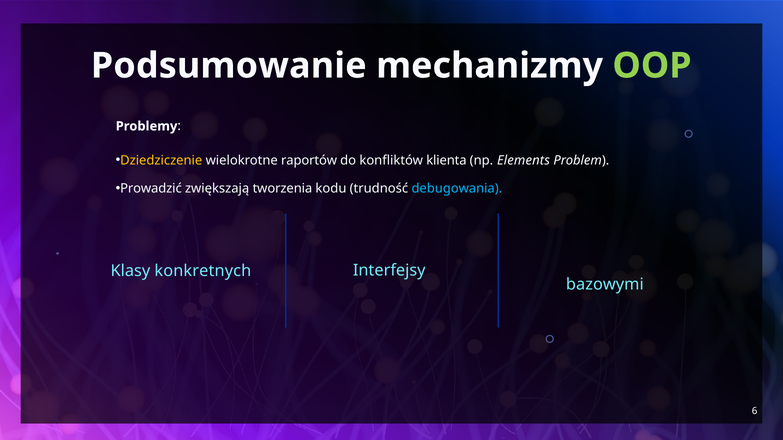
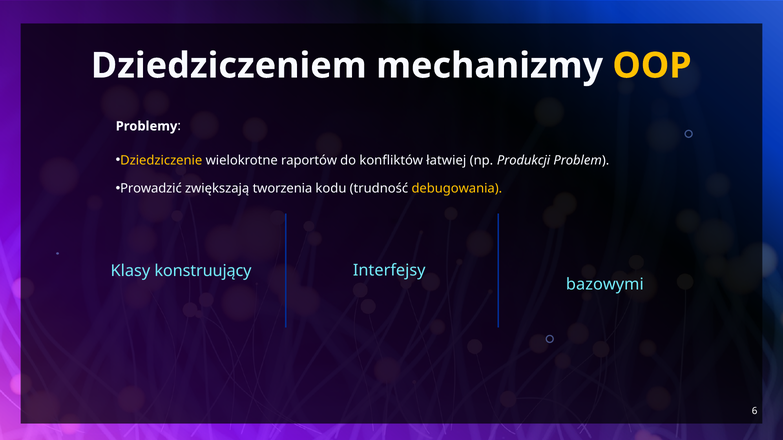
Podsumowanie: Podsumowanie -> Dziedziczeniem
OOP colour: light green -> yellow
klienta: klienta -> łatwiej
Elements: Elements -> Produkcji
debugowania colour: light blue -> yellow
konkretnych: konkretnych -> konstruujący
